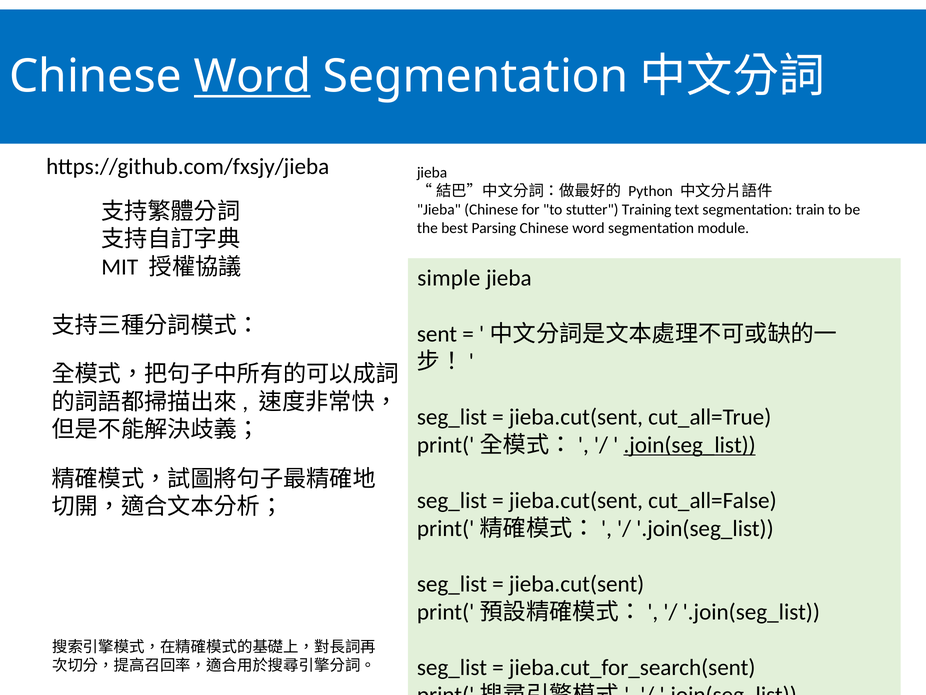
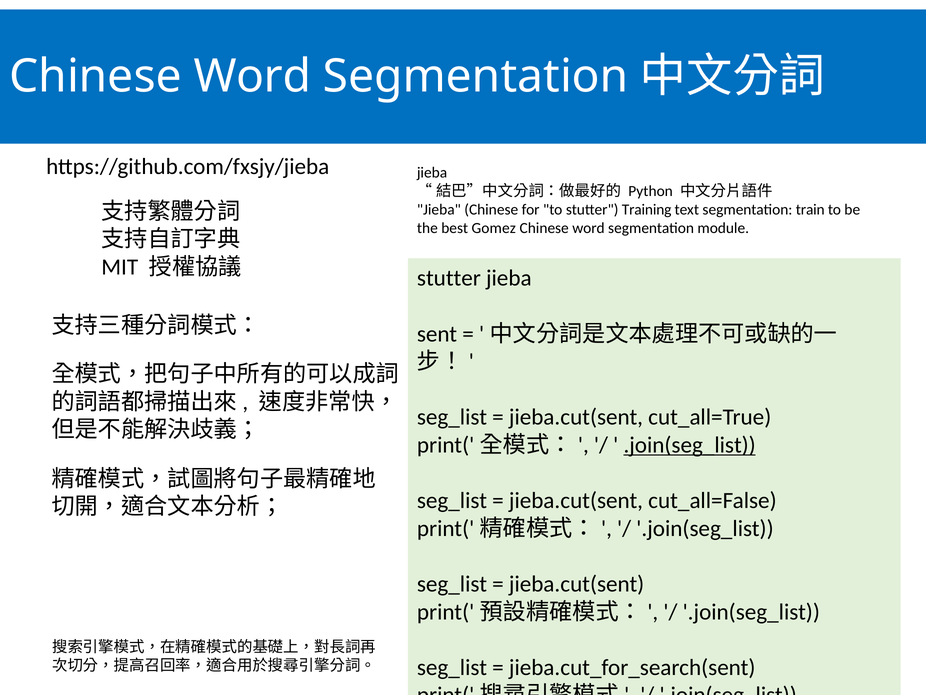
Word at (252, 76) underline: present -> none
Parsing: Parsing -> Gomez
simple at (449, 278): simple -> stutter
